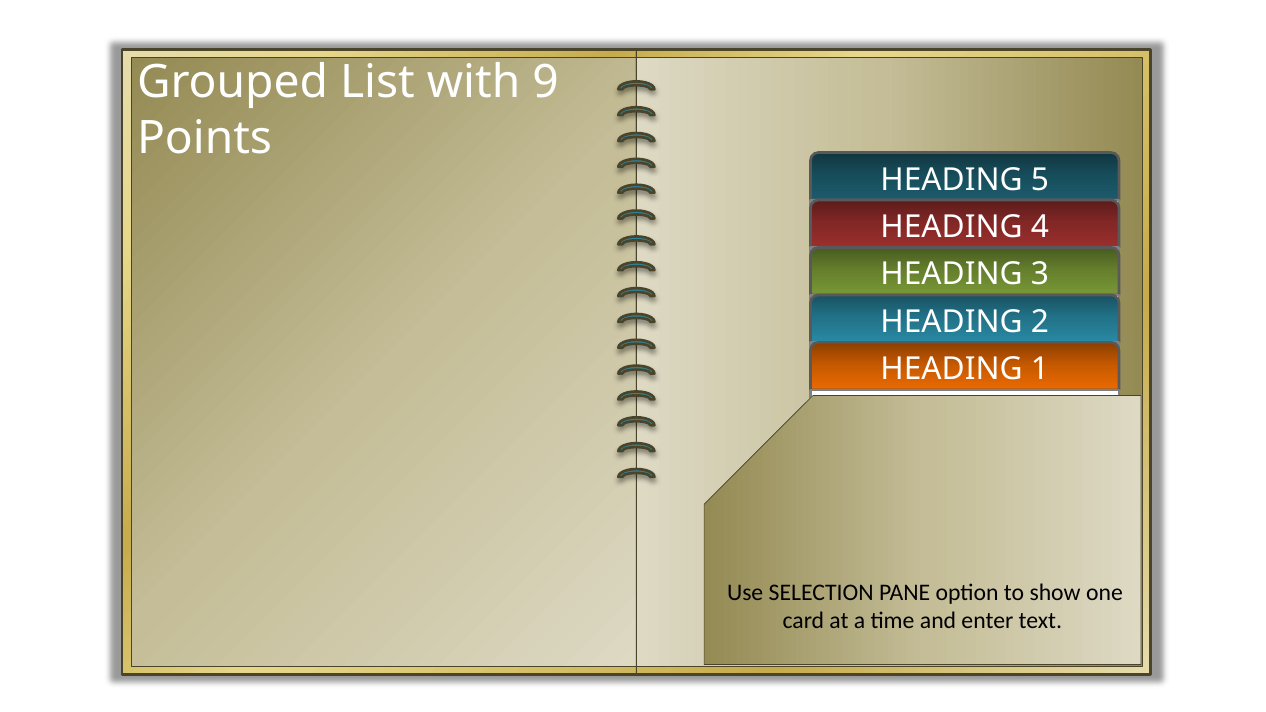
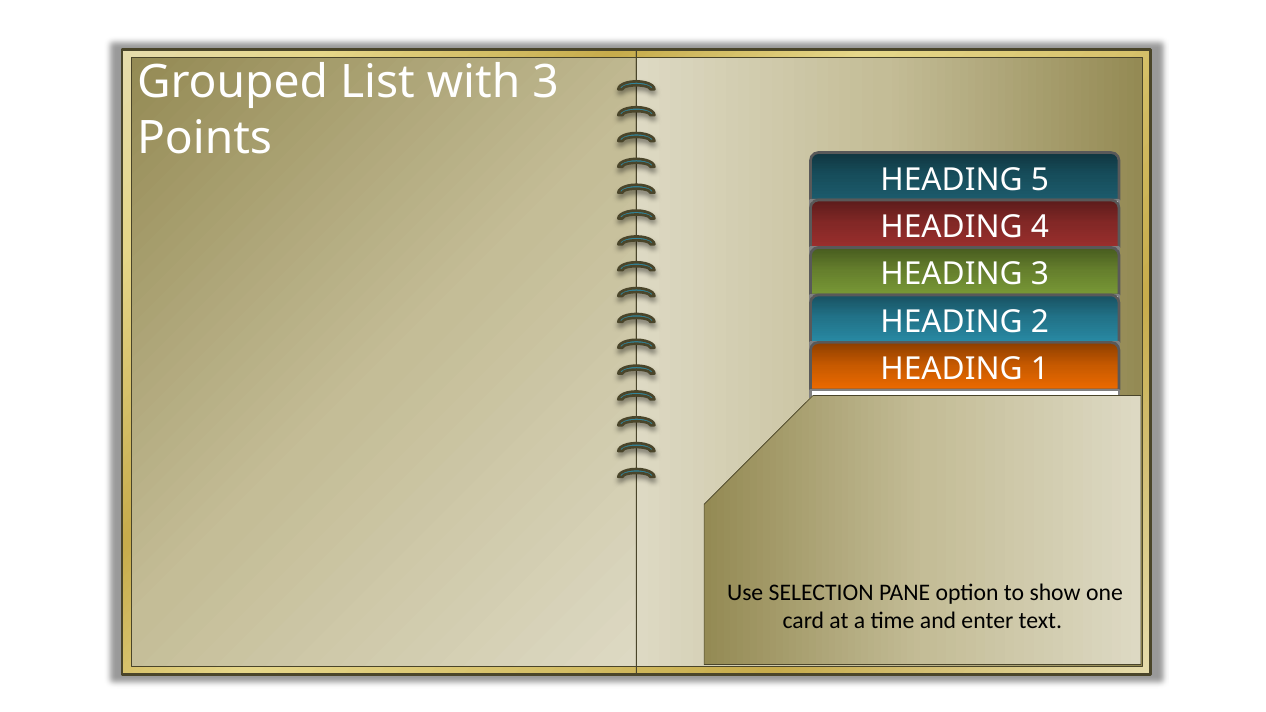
with 9: 9 -> 3
